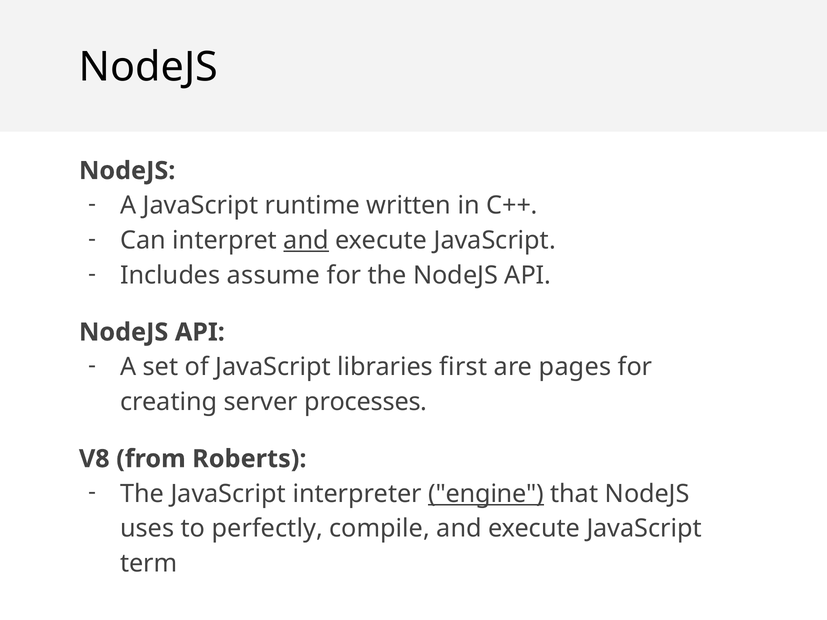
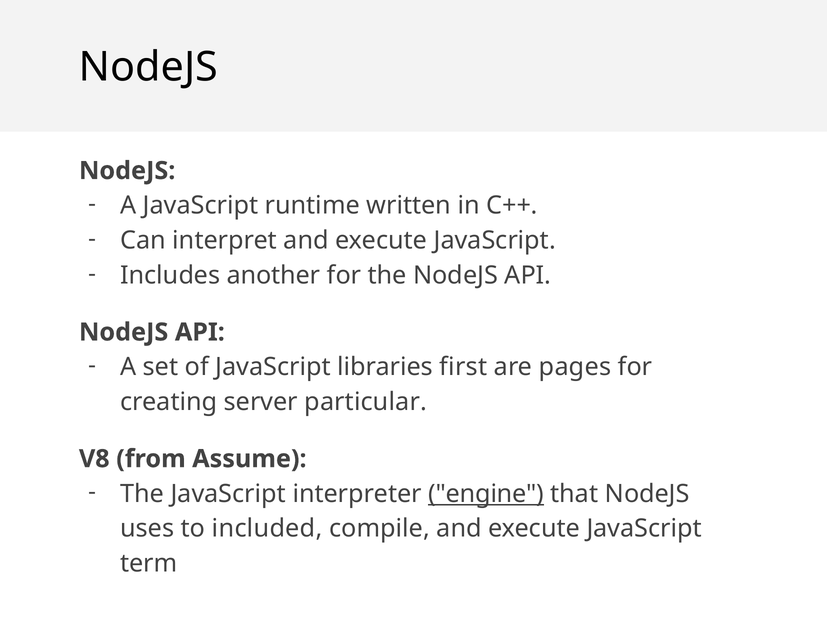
and at (306, 241) underline: present -> none
assume: assume -> another
processes: processes -> particular
Roberts: Roberts -> Assume
perfectly: perfectly -> included
